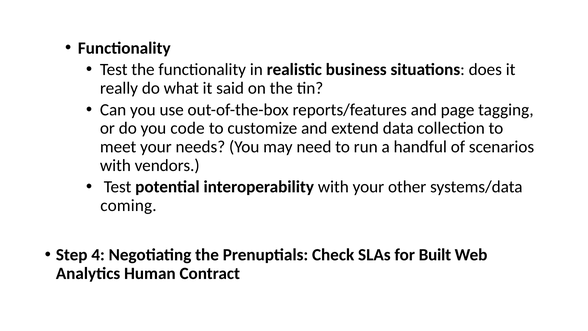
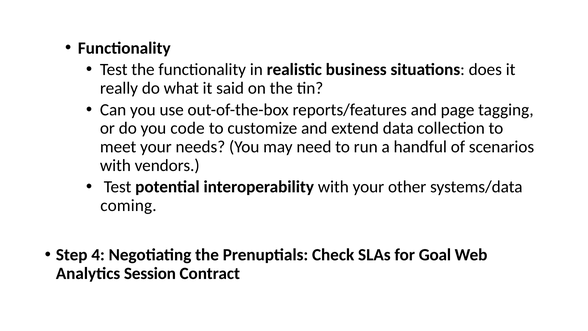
Built: Built -> Goal
Human: Human -> Session
